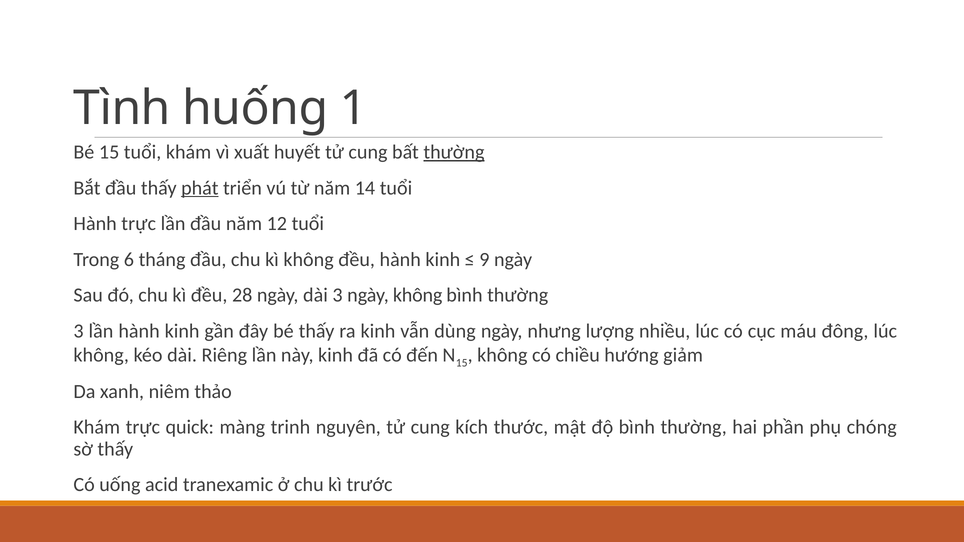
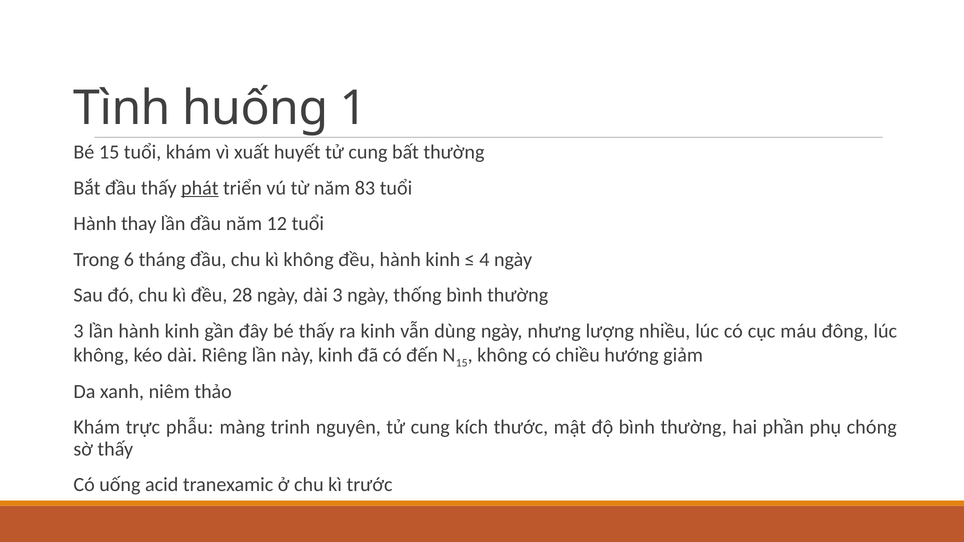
thường at (454, 152) underline: present -> none
14: 14 -> 83
Hành trực: trực -> thay
9: 9 -> 4
ngày không: không -> thống
quick: quick -> phẫu
